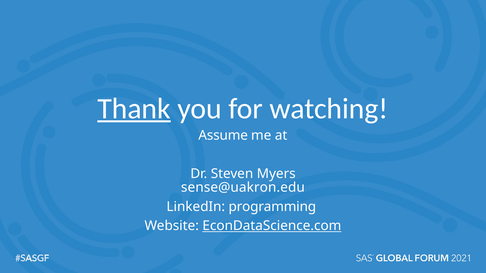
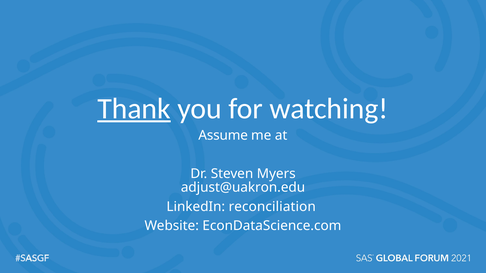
sense@uakron.edu: sense@uakron.edu -> adjust@uakron.edu
programming: programming -> reconciliation
EconDataScience.com underline: present -> none
